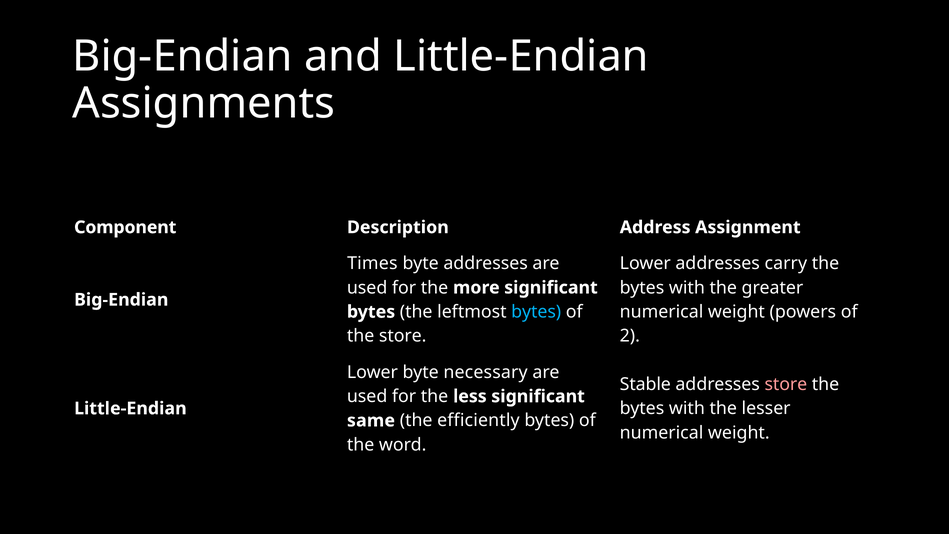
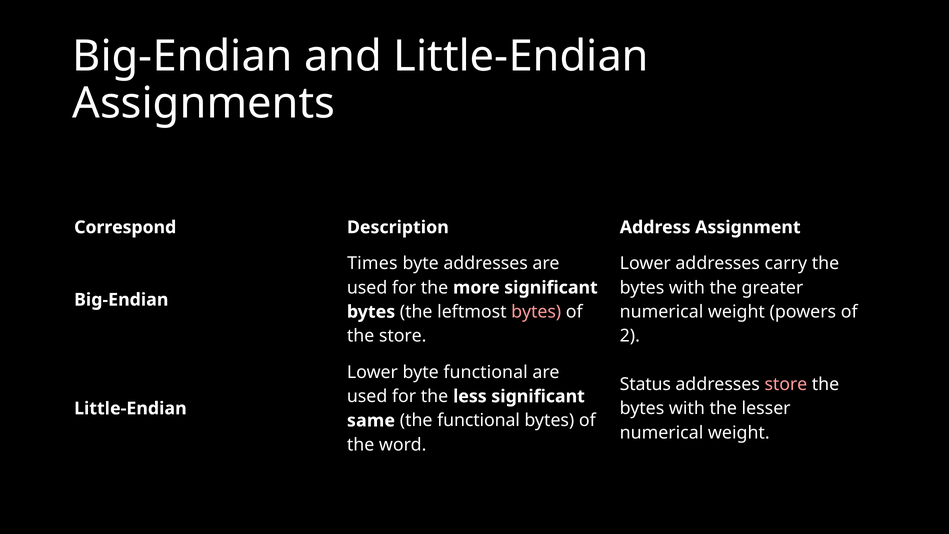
Component: Component -> Correspond
bytes at (536, 312) colour: light blue -> pink
byte necessary: necessary -> functional
Stable: Stable -> Status
the efficiently: efficiently -> functional
